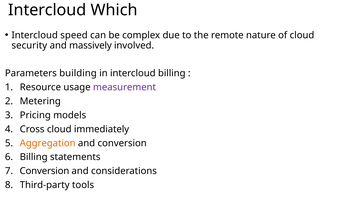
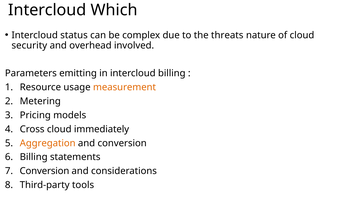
speed: speed -> status
remote: remote -> threats
massively: massively -> overhead
building: building -> emitting
measurement colour: purple -> orange
